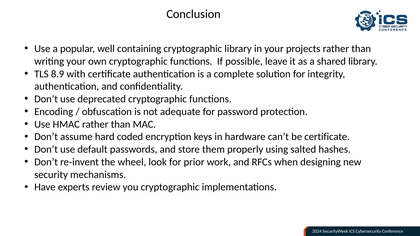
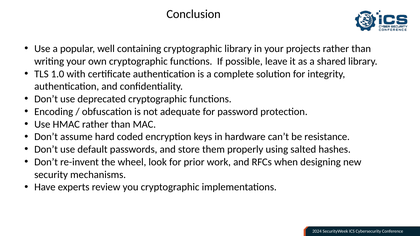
8.9: 8.9 -> 1.0
be certificate: certificate -> resistance
